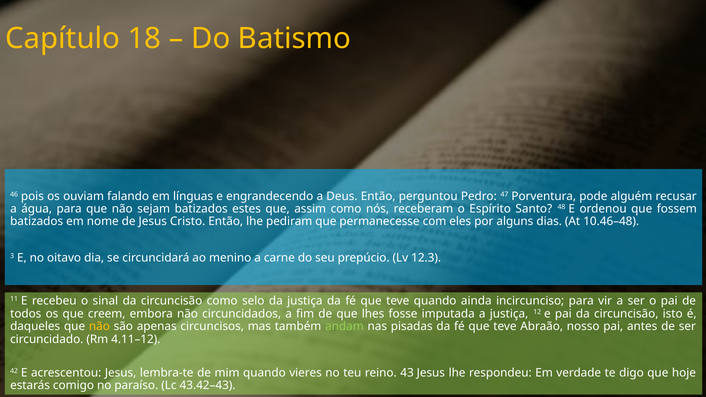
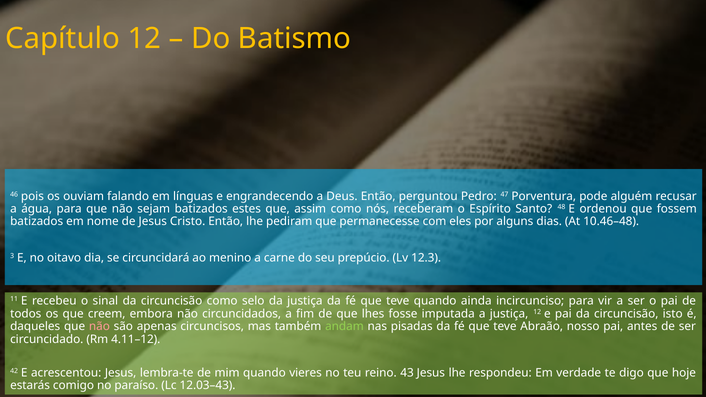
Capítulo 18: 18 -> 12
não at (99, 327) colour: yellow -> pink
43.42–43: 43.42–43 -> 12.03–43
